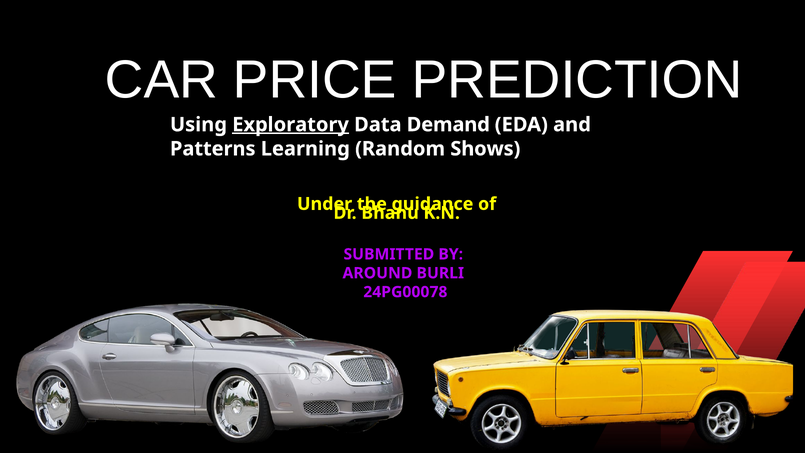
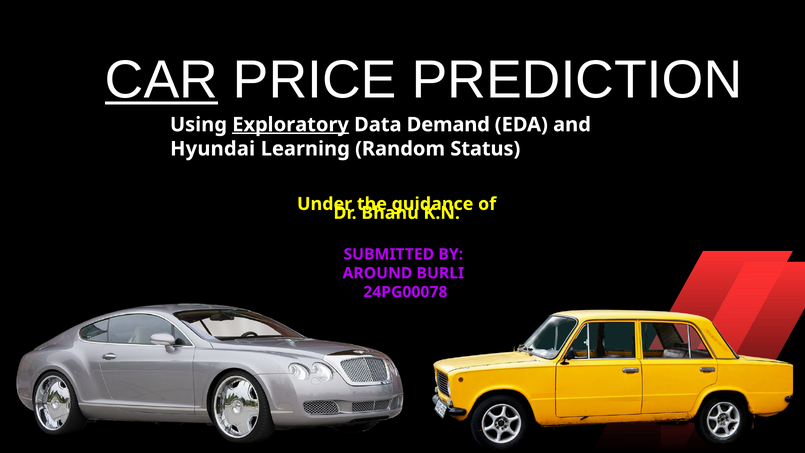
CAR underline: none -> present
Patterns: Patterns -> Hyundai
Shows: Shows -> Status
